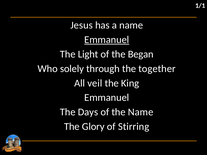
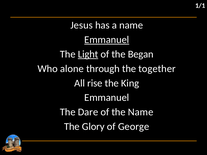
Light underline: none -> present
solely: solely -> alone
veil: veil -> rise
Days: Days -> Dare
Stirring: Stirring -> George
